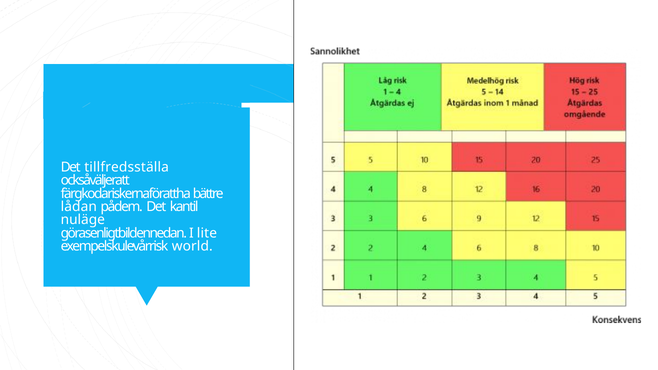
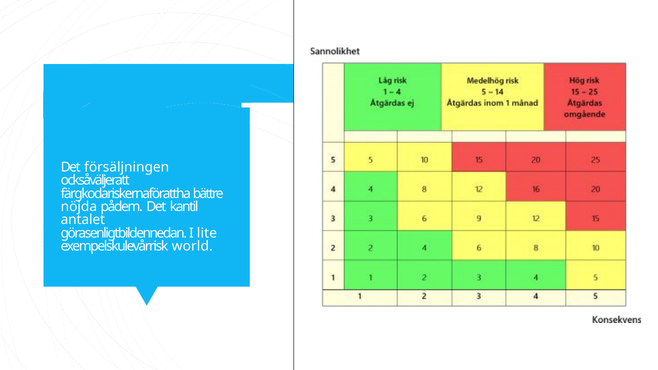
tillfredsställa: tillfredsställa -> försäljningen
lådan: lådan -> nöjda
nuläge: nuläge -> antalet
